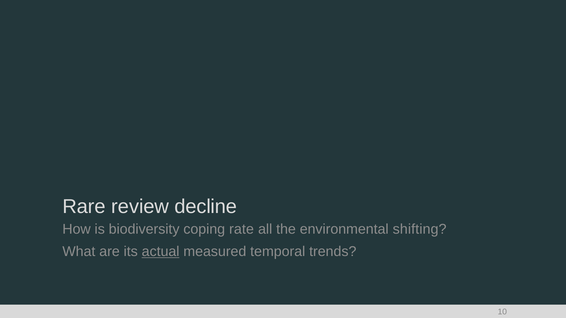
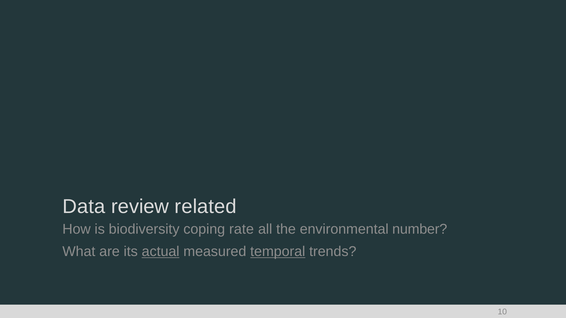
Rare: Rare -> Data
decline: decline -> related
shifting: shifting -> number
temporal underline: none -> present
